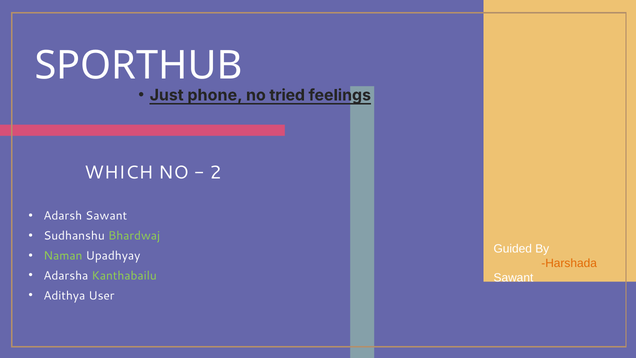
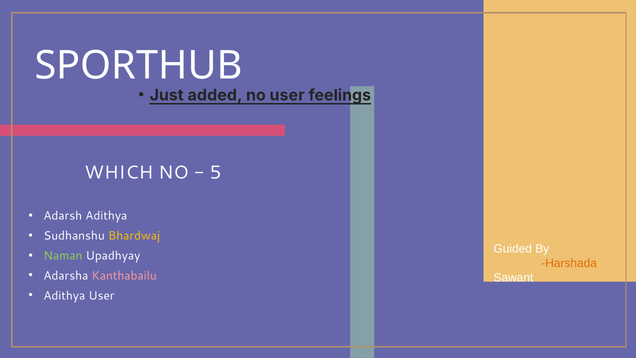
phone: phone -> added
no tried: tried -> user
2: 2 -> 5
Adarsh Sawant: Sawant -> Adithya
Bhardwaj colour: light green -> yellow
Kanthabailu colour: light green -> pink
